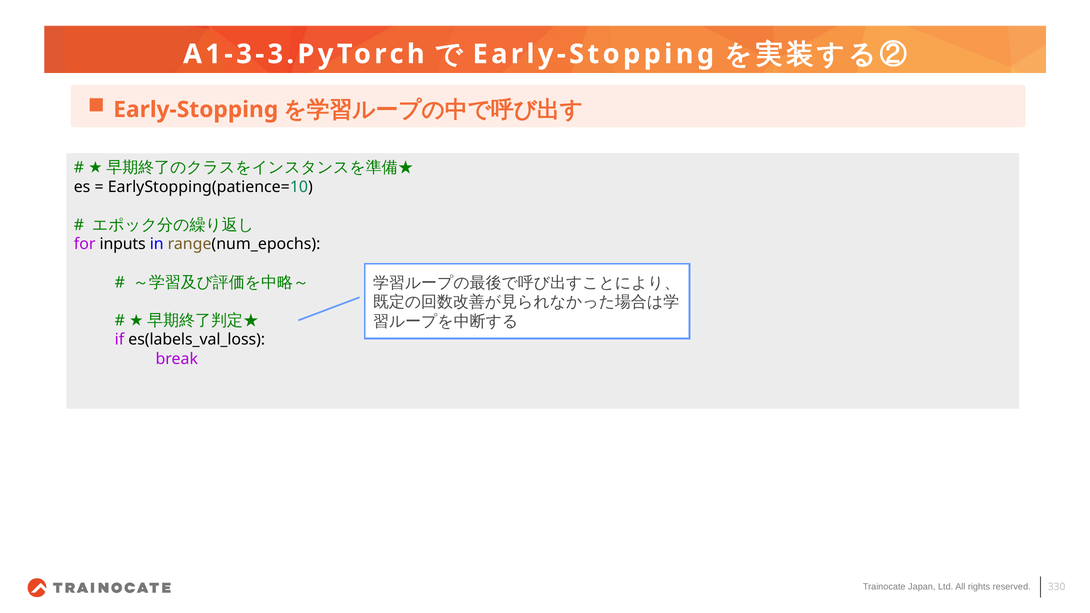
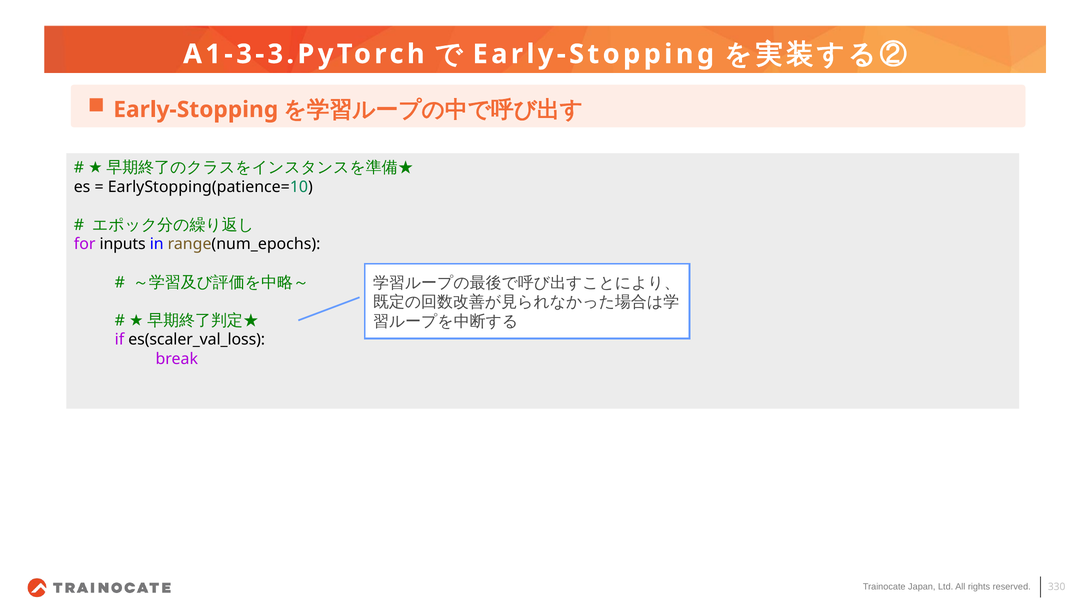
es(labels_val_loss: es(labels_val_loss -> es(scaler_val_loss
